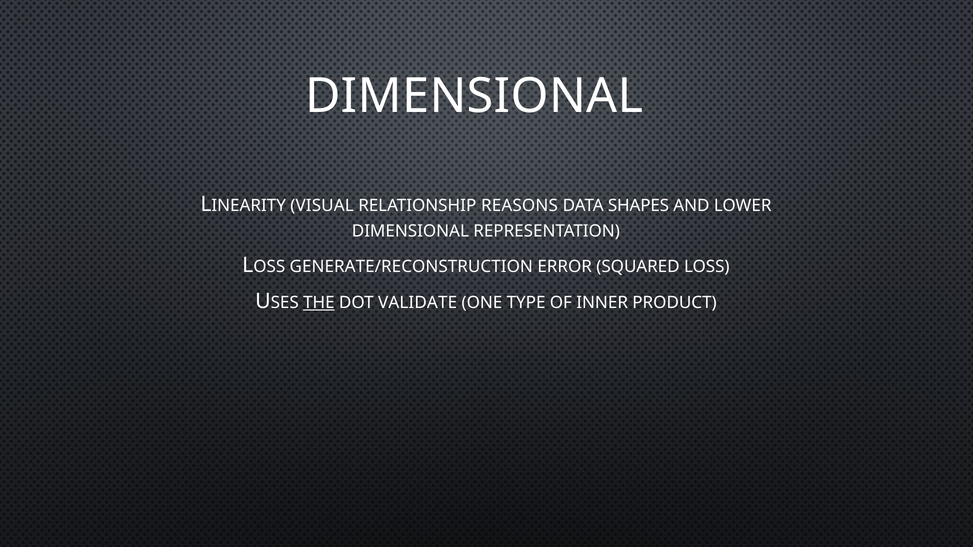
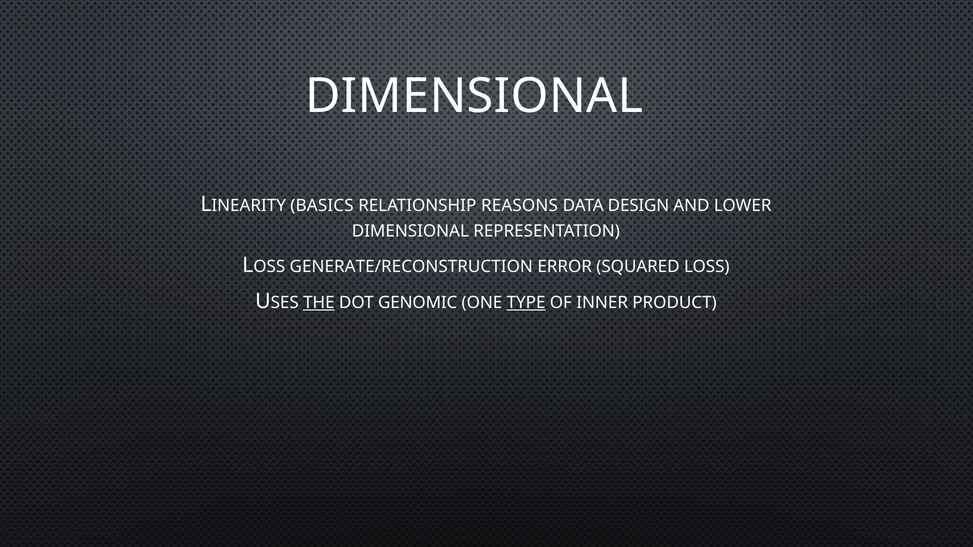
VISUAL: VISUAL -> BASICS
SHAPES: SHAPES -> DESIGN
VALIDATE: VALIDATE -> GENOMIC
TYPE underline: none -> present
